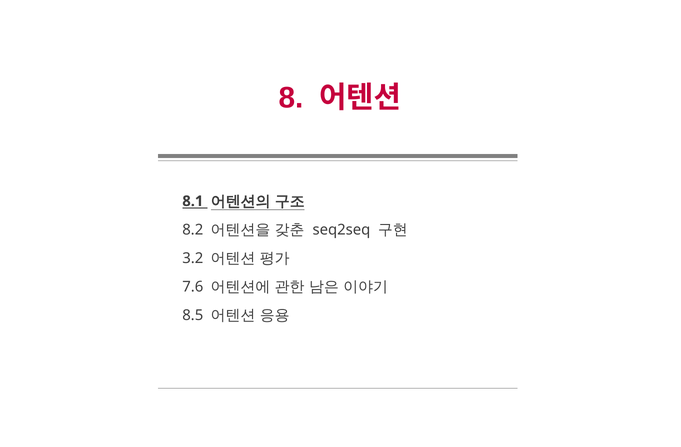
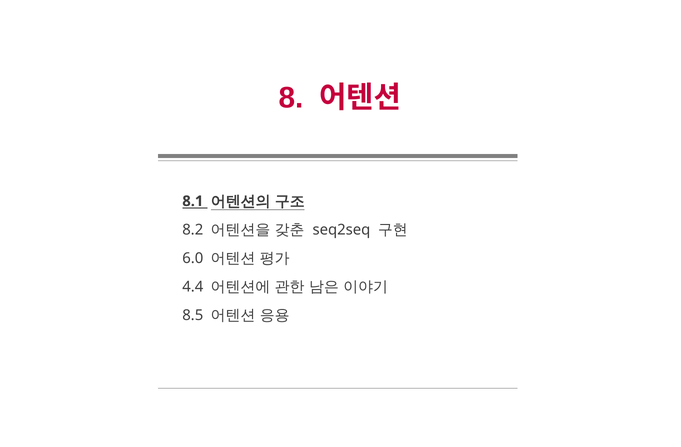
3.2: 3.2 -> 6.0
7.6: 7.6 -> 4.4
